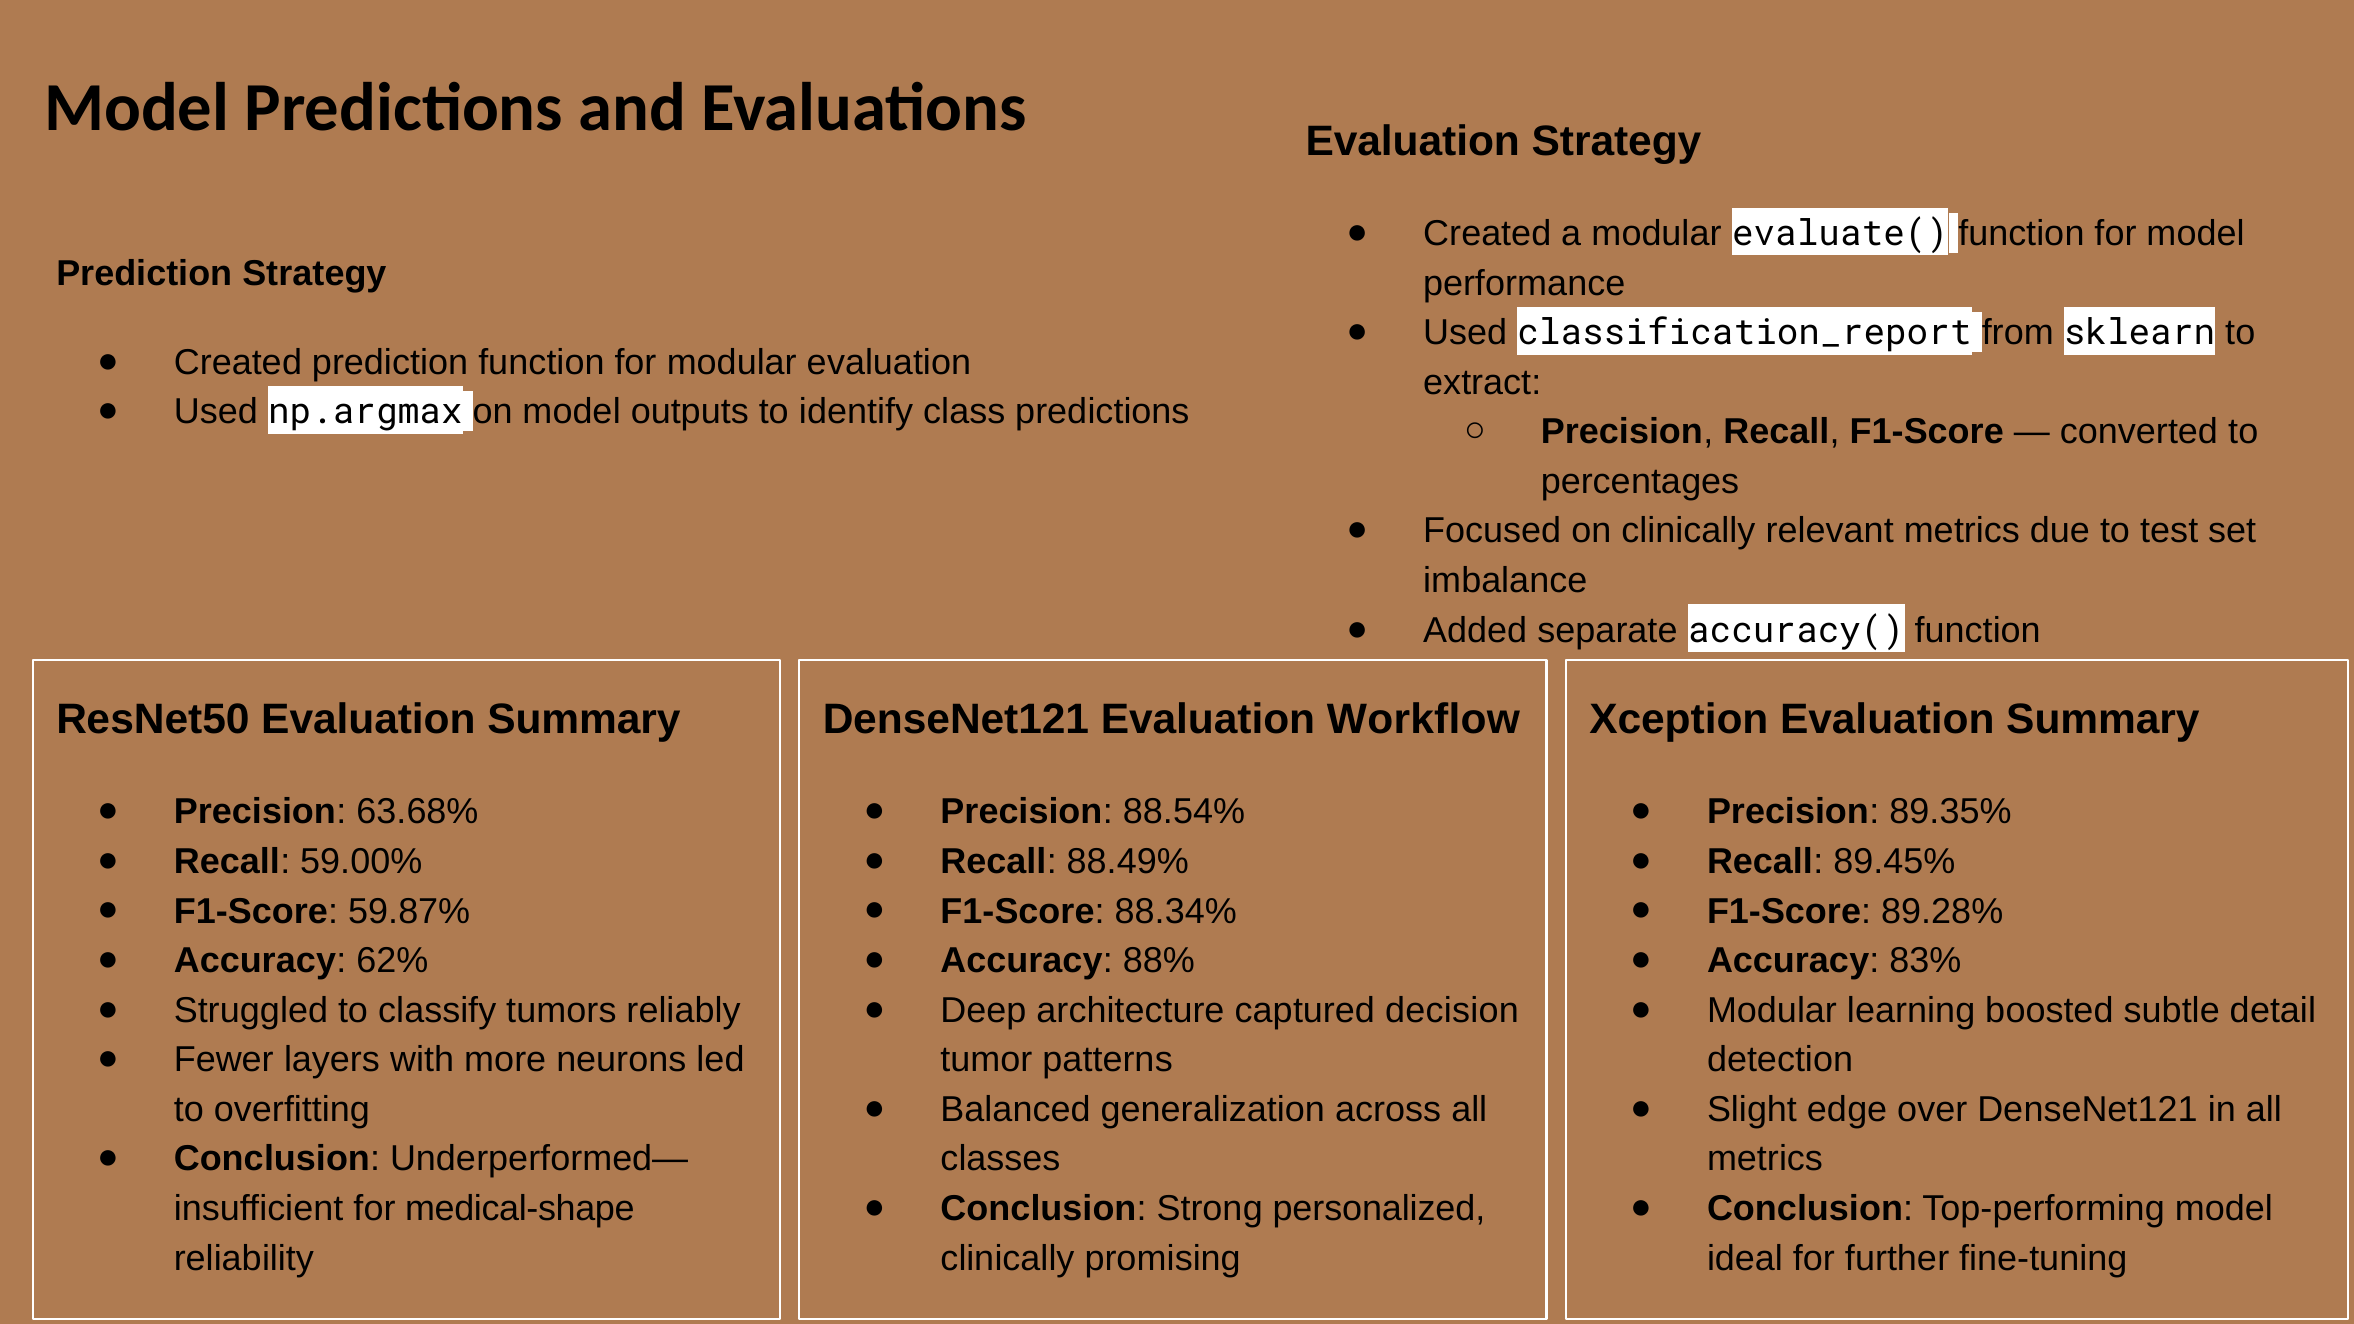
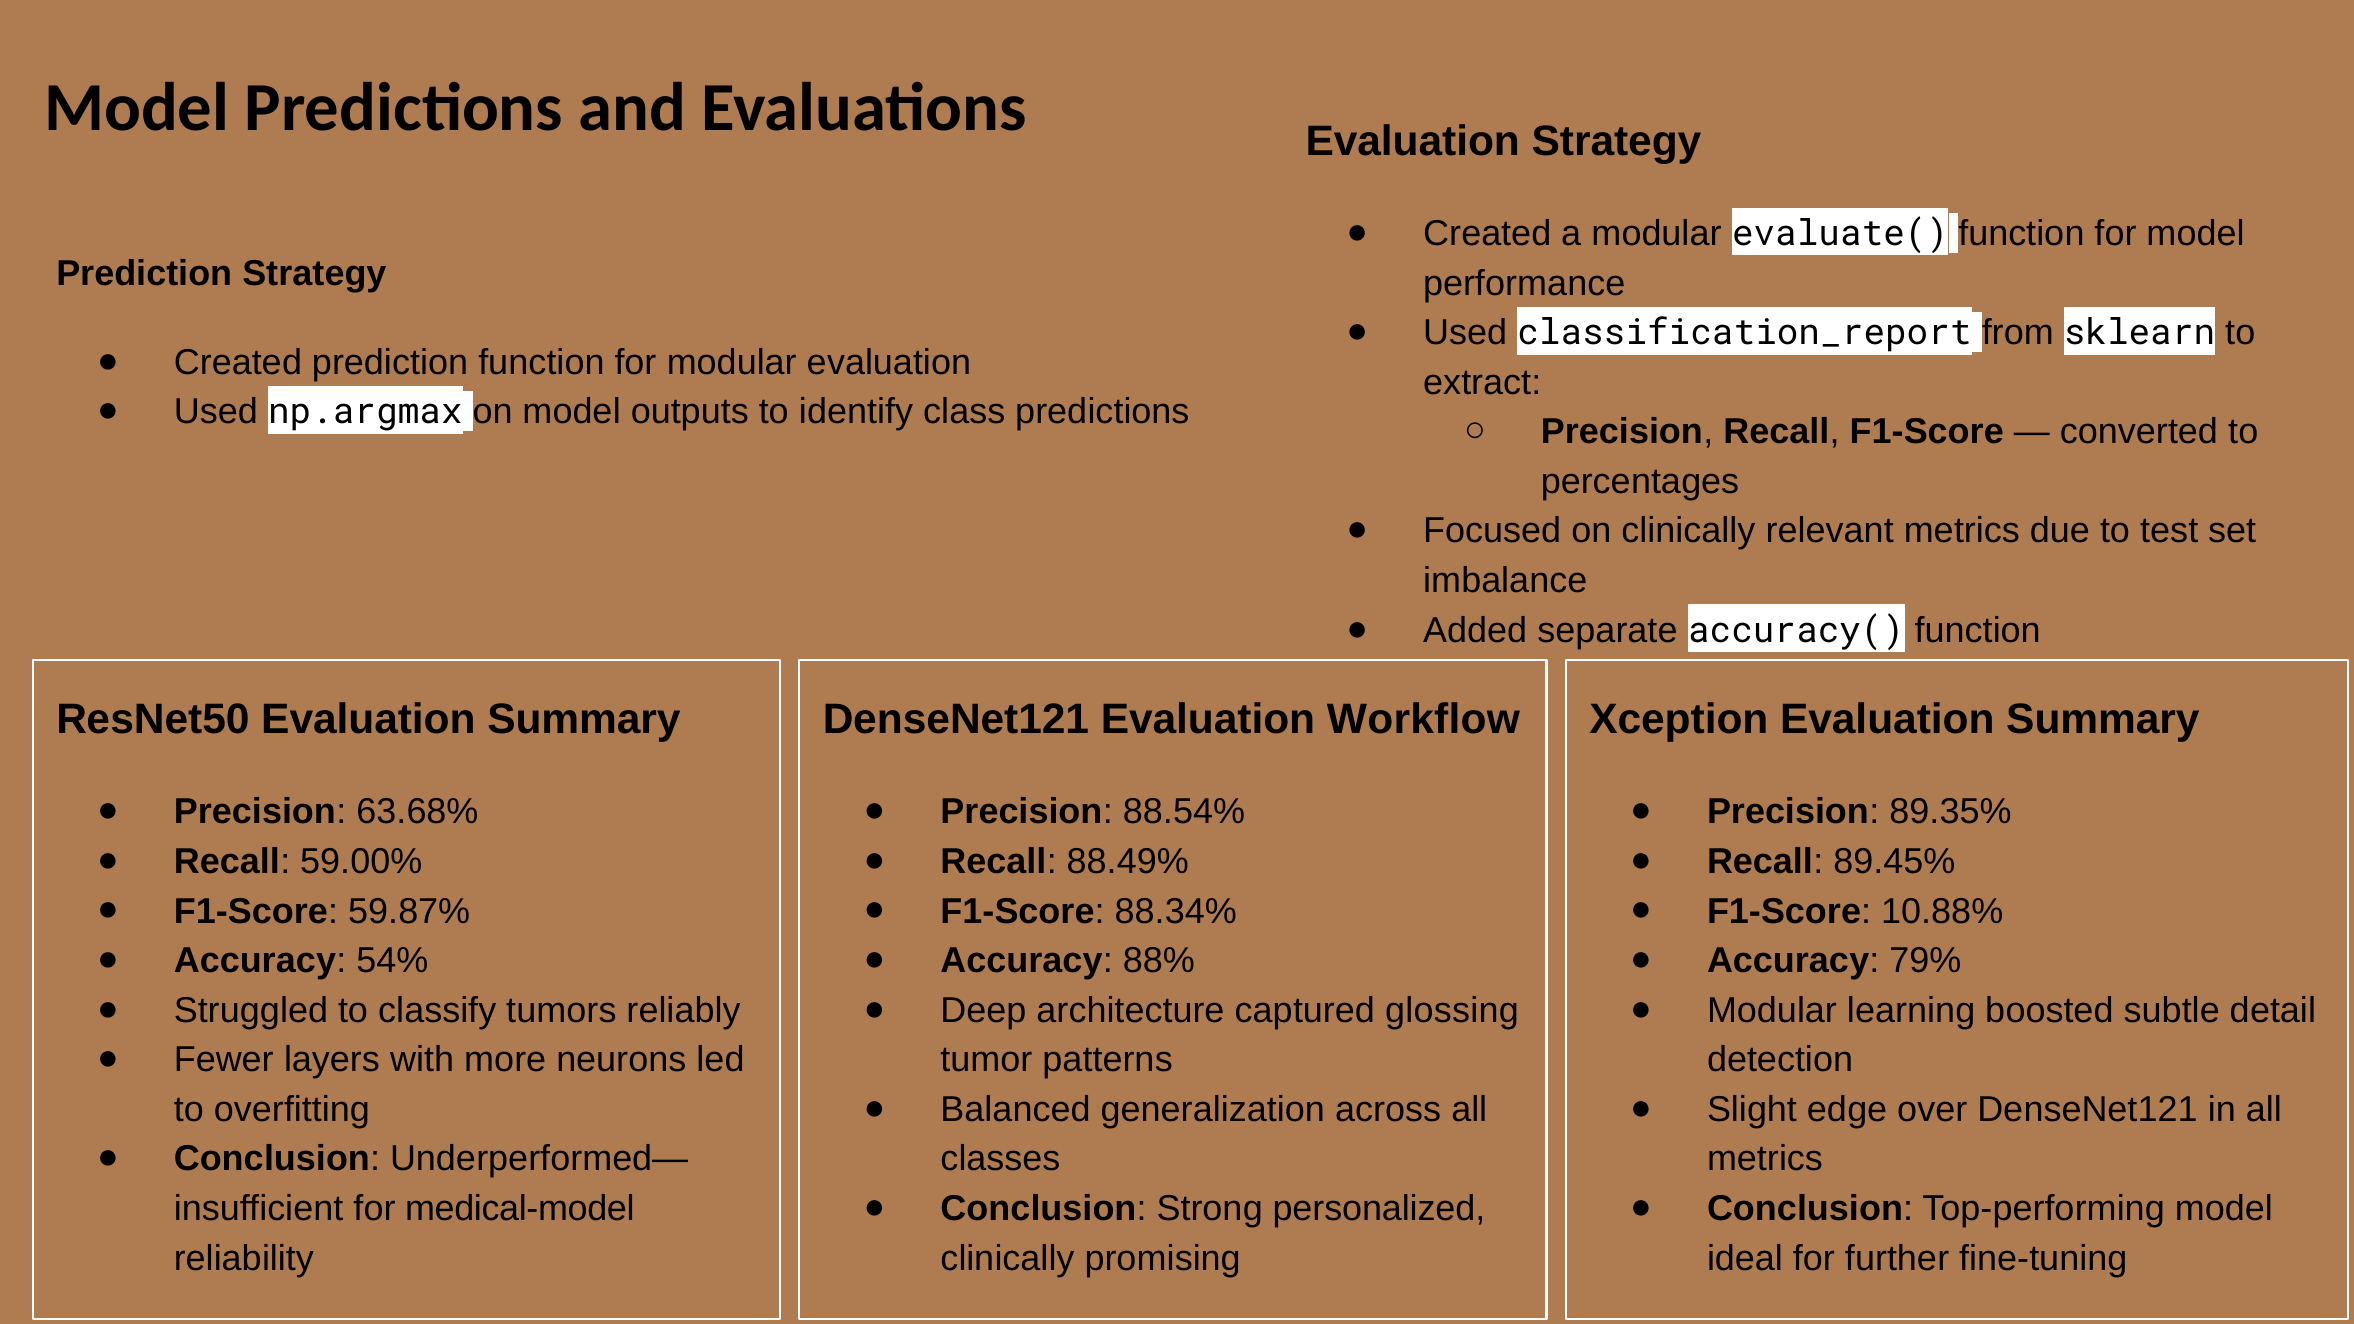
89.28%: 89.28% -> 10.88%
62%: 62% -> 54%
83%: 83% -> 79%
decision: decision -> glossing
medical-shape: medical-shape -> medical-model
